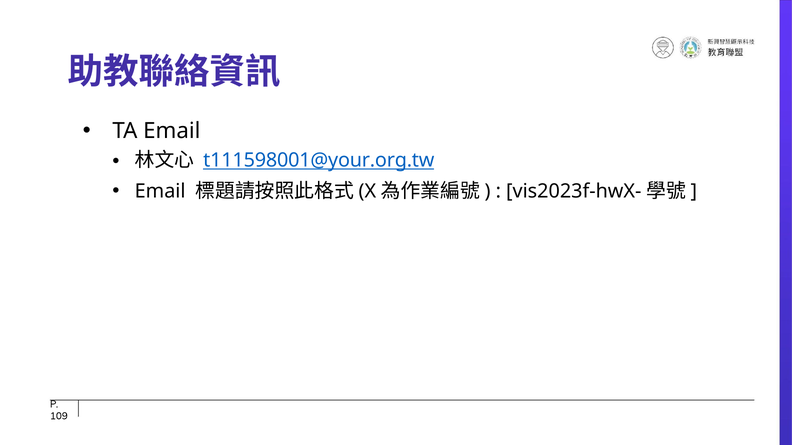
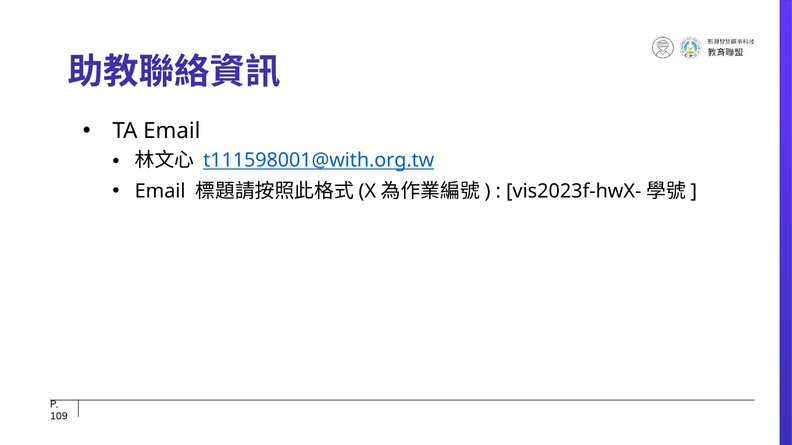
t111598001@your.org.tw: t111598001@your.org.tw -> t111598001@with.org.tw
